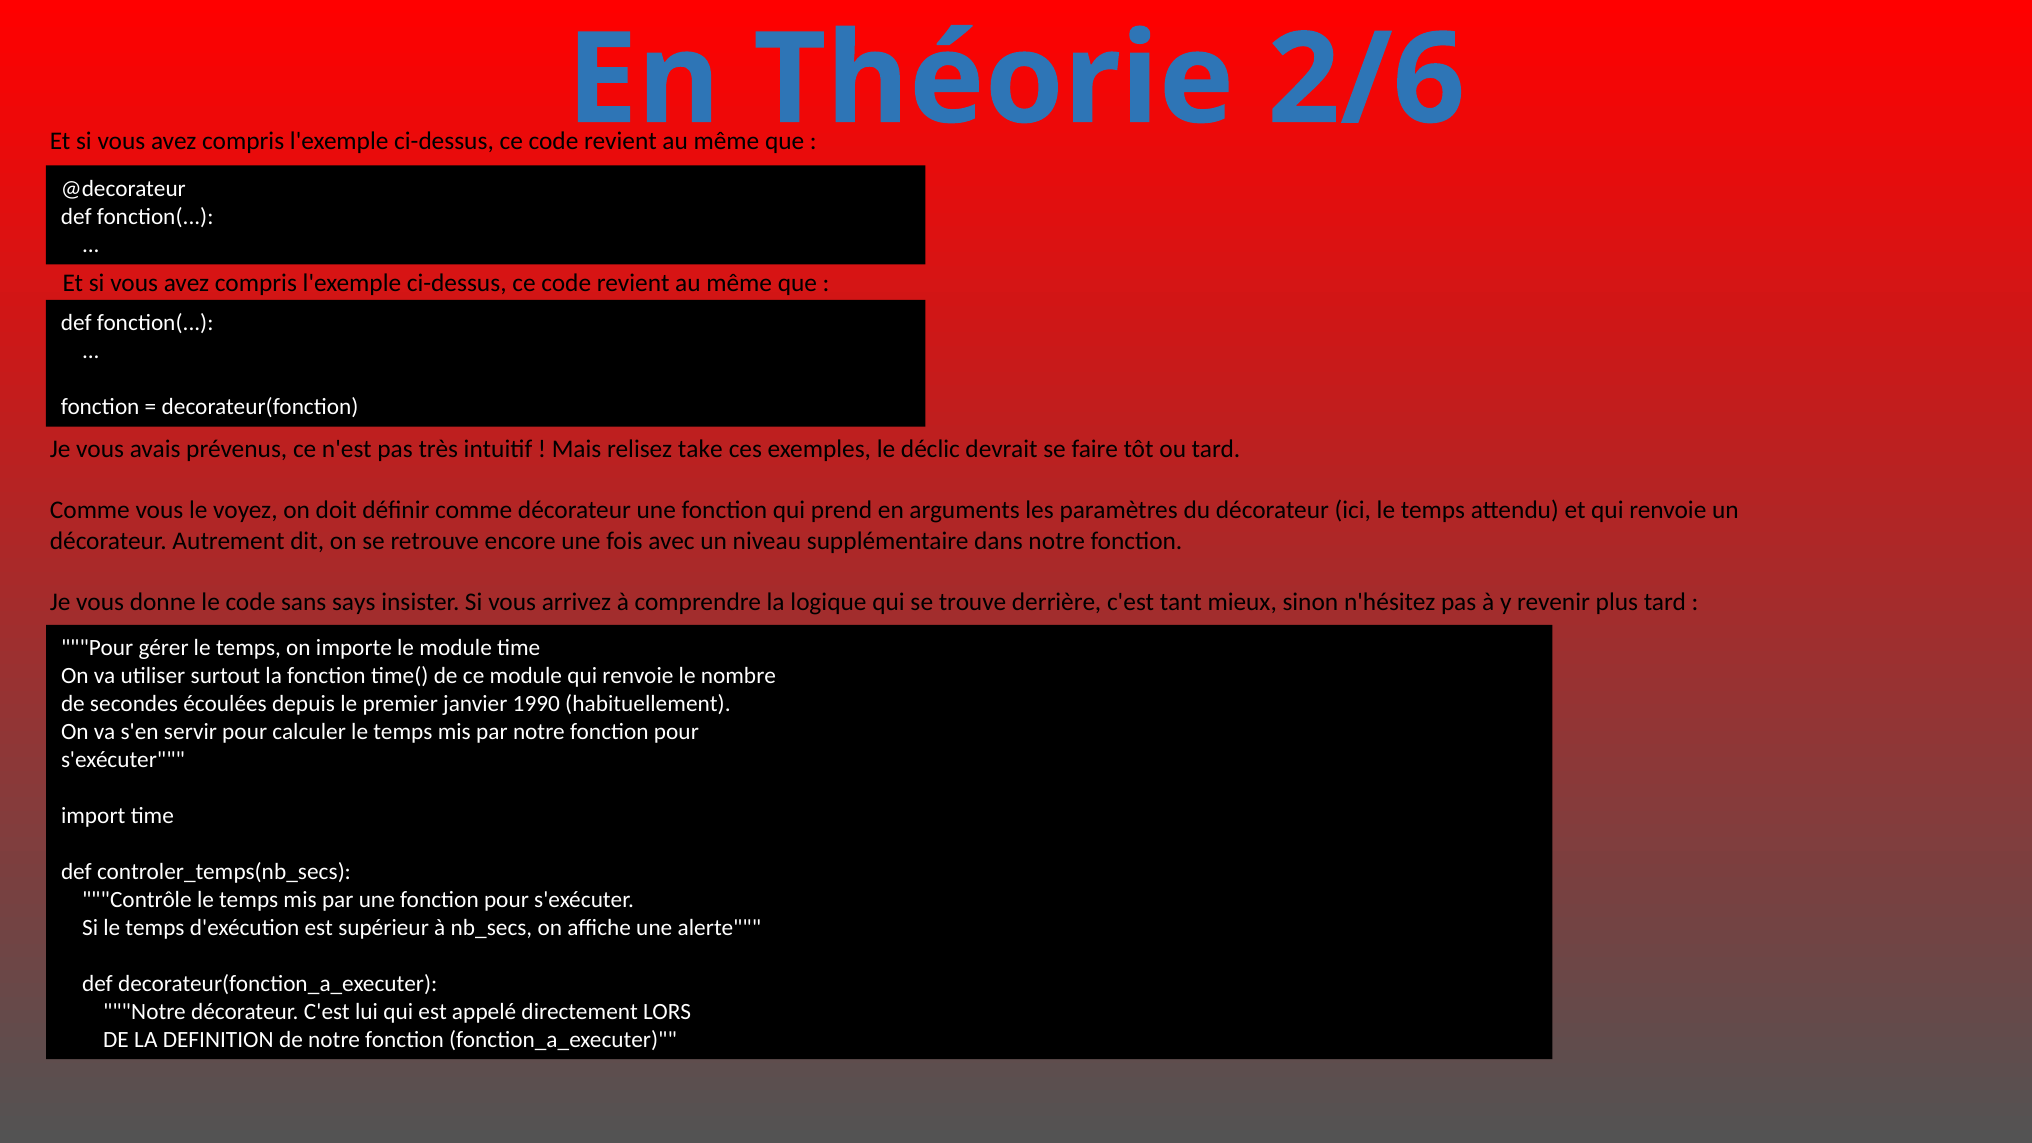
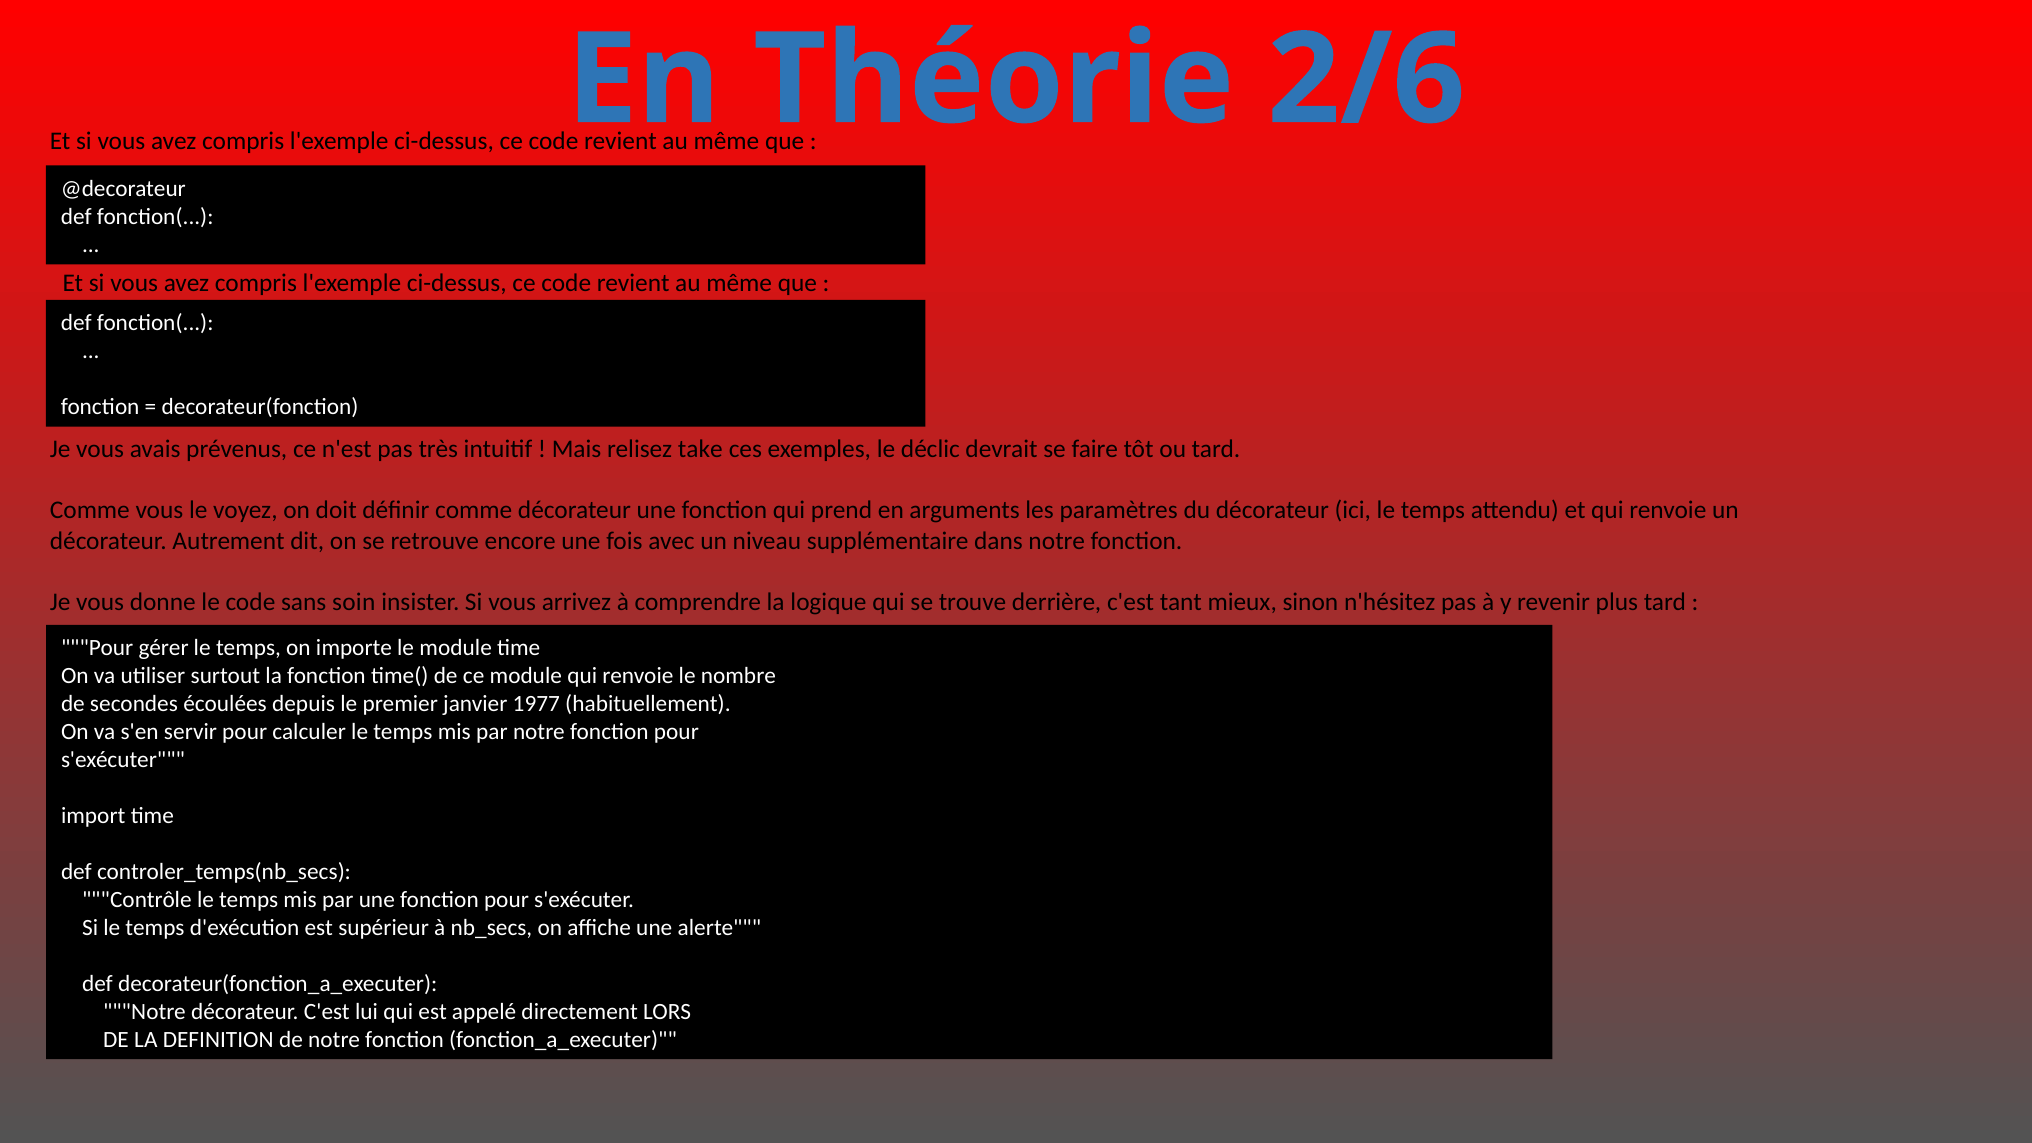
says: says -> soin
1990: 1990 -> 1977
